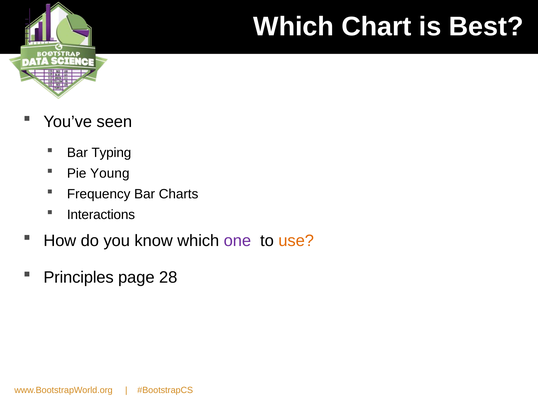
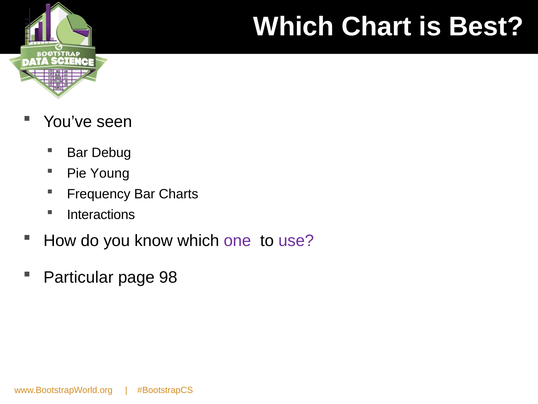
Typing: Typing -> Debug
use colour: orange -> purple
Principles: Principles -> Particular
28: 28 -> 98
